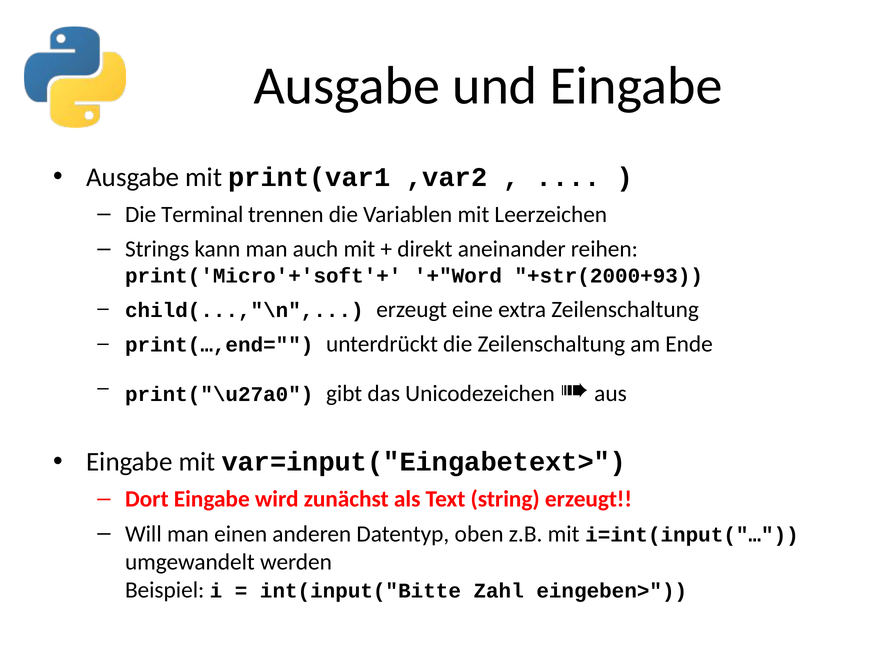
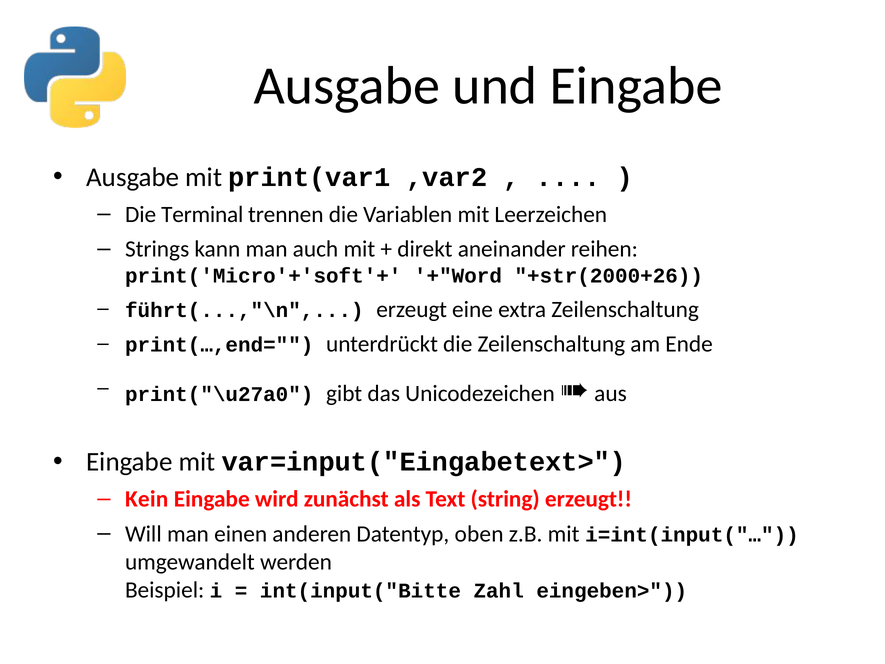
+str(2000+93: +str(2000+93 -> +str(2000+26
child(...,"\n: child(...,"\n -> führt(...,"\n
Dort: Dort -> Kein
